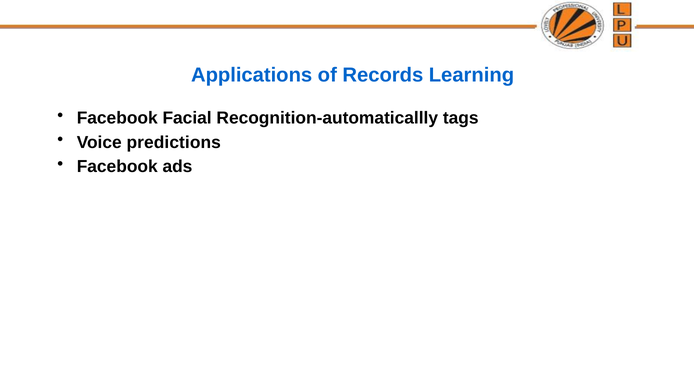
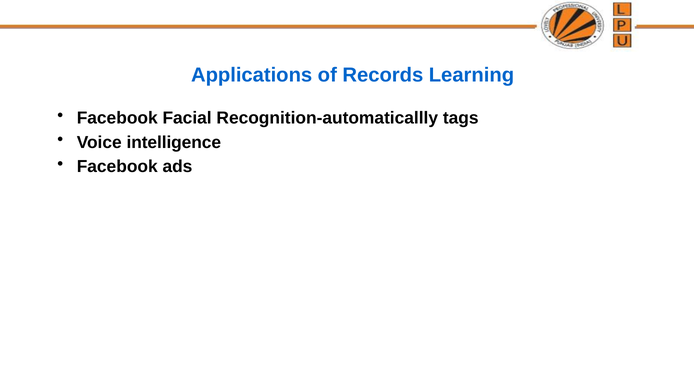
predictions: predictions -> intelligence
